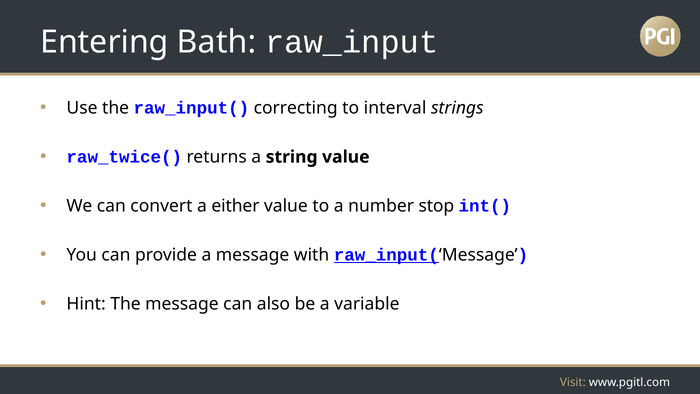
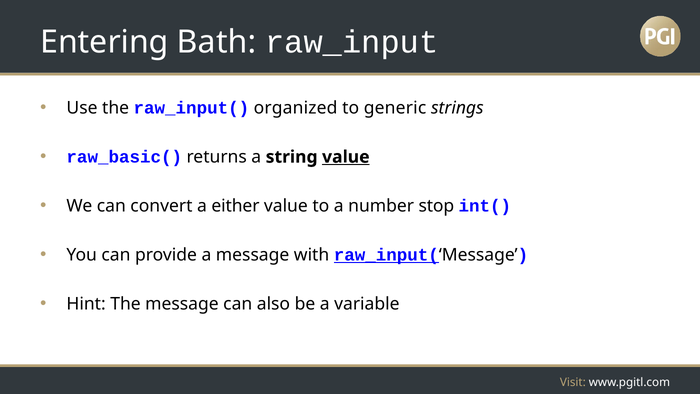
correcting: correcting -> organized
interval: interval -> generic
raw_twice(: raw_twice( -> raw_basic(
value at (346, 157) underline: none -> present
